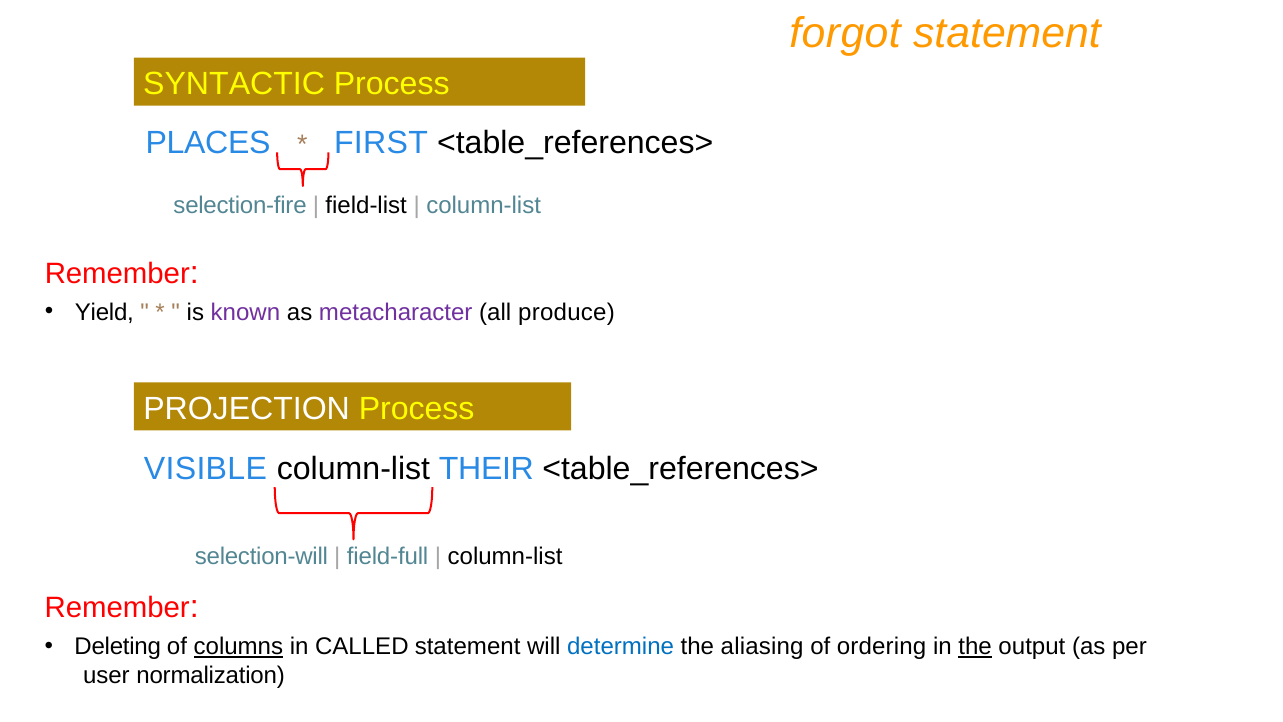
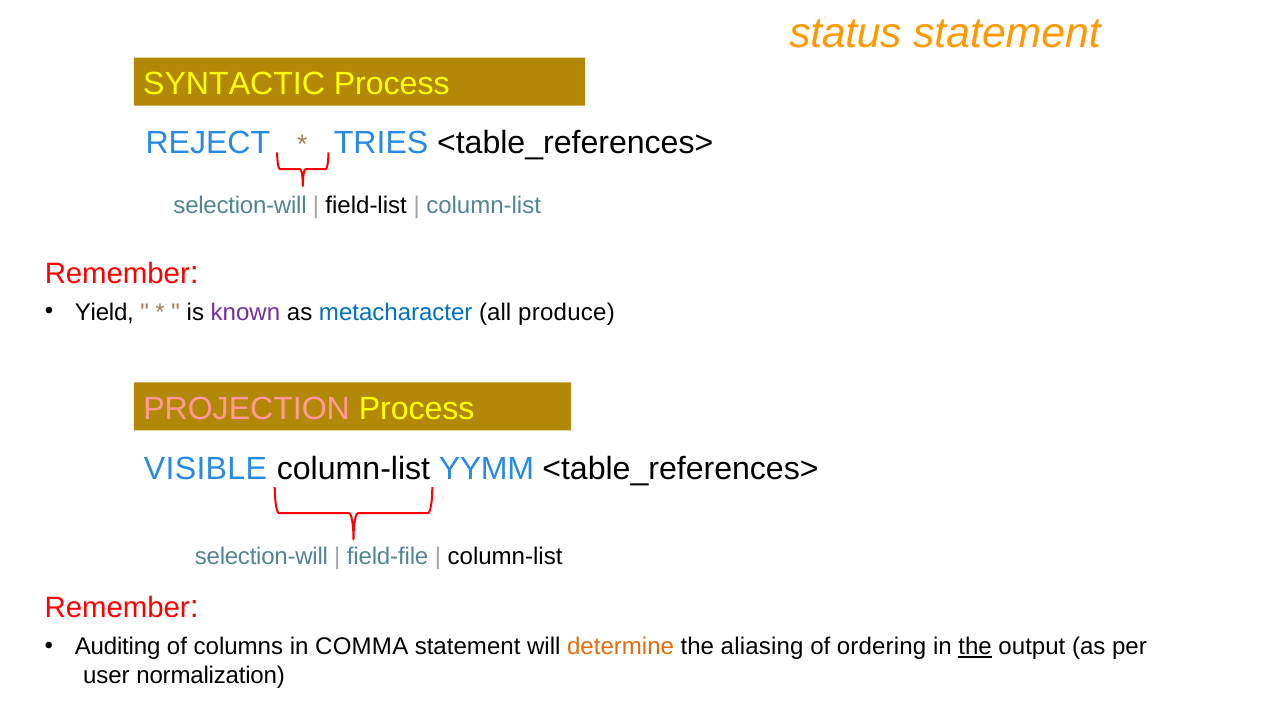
forgot: forgot -> status
PLACES: PLACES -> REJECT
FIRST: FIRST -> TRIES
selection-fire at (240, 205): selection-fire -> selection-will
metacharacter colour: purple -> blue
PROJECTION colour: white -> pink
THEIR: THEIR -> YYMM
field-full: field-full -> field-file
Deleting: Deleting -> Auditing
columns underline: present -> none
CALLED: CALLED -> COMMA
determine colour: blue -> orange
